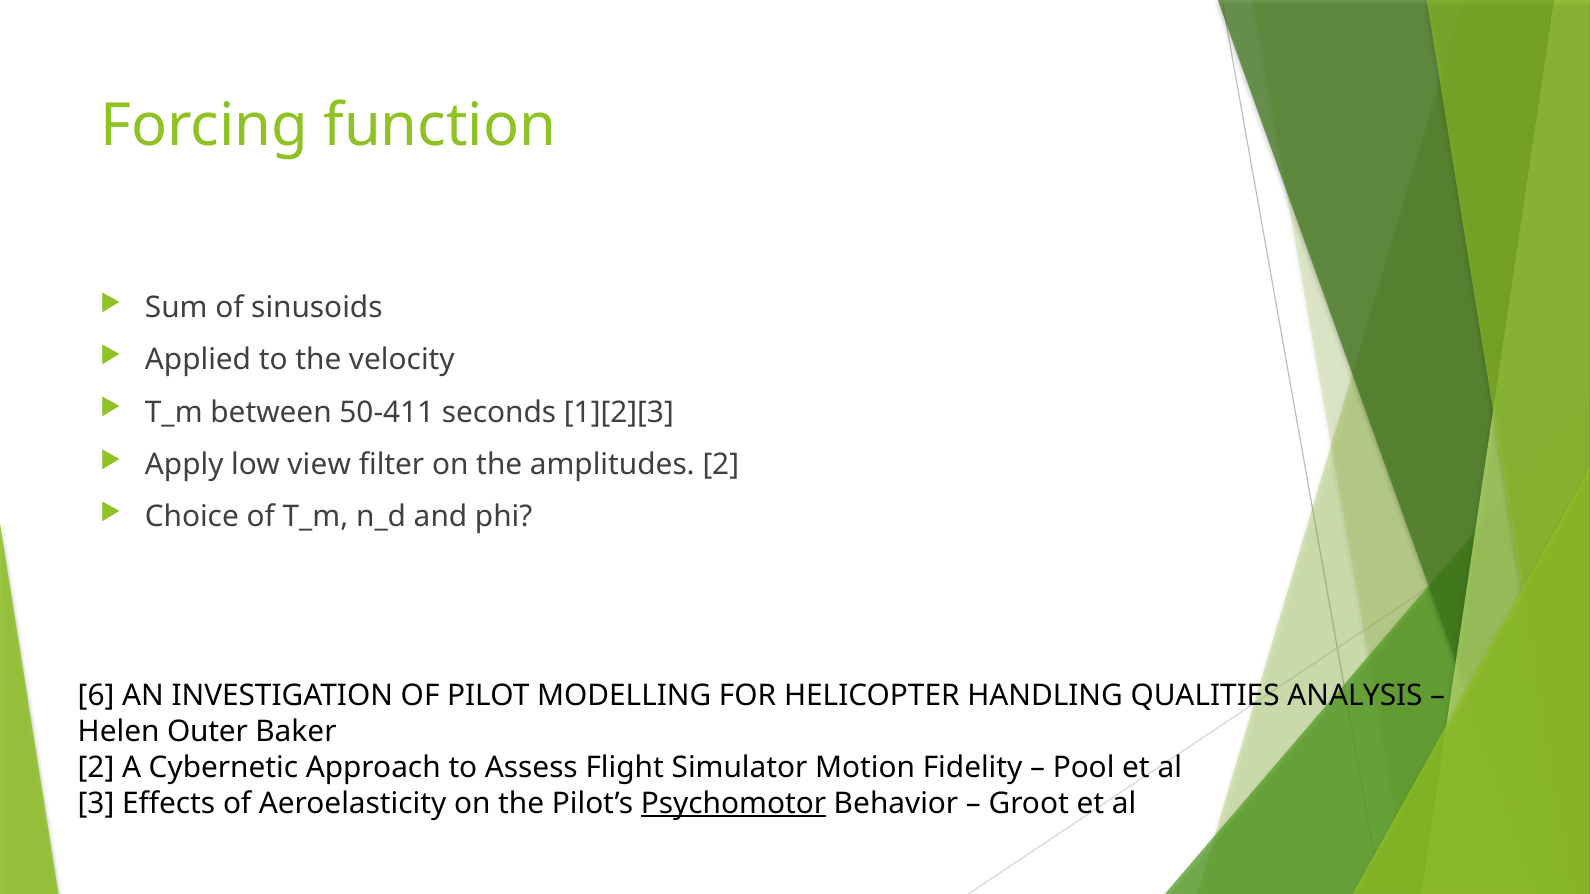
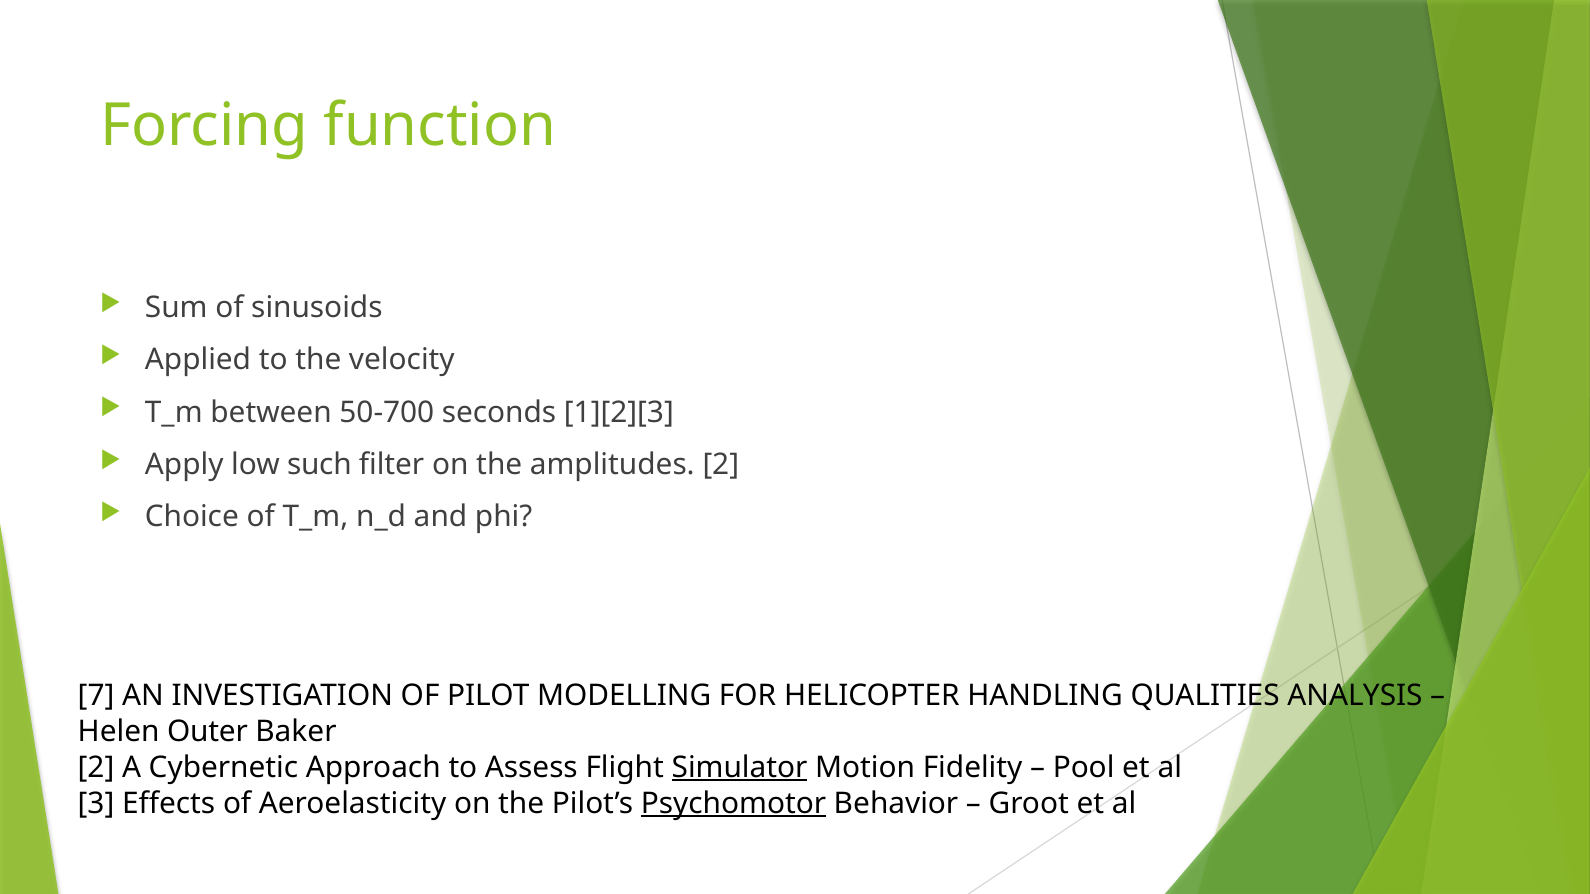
50-411: 50-411 -> 50-700
view: view -> such
6: 6 -> 7
Simulator underline: none -> present
